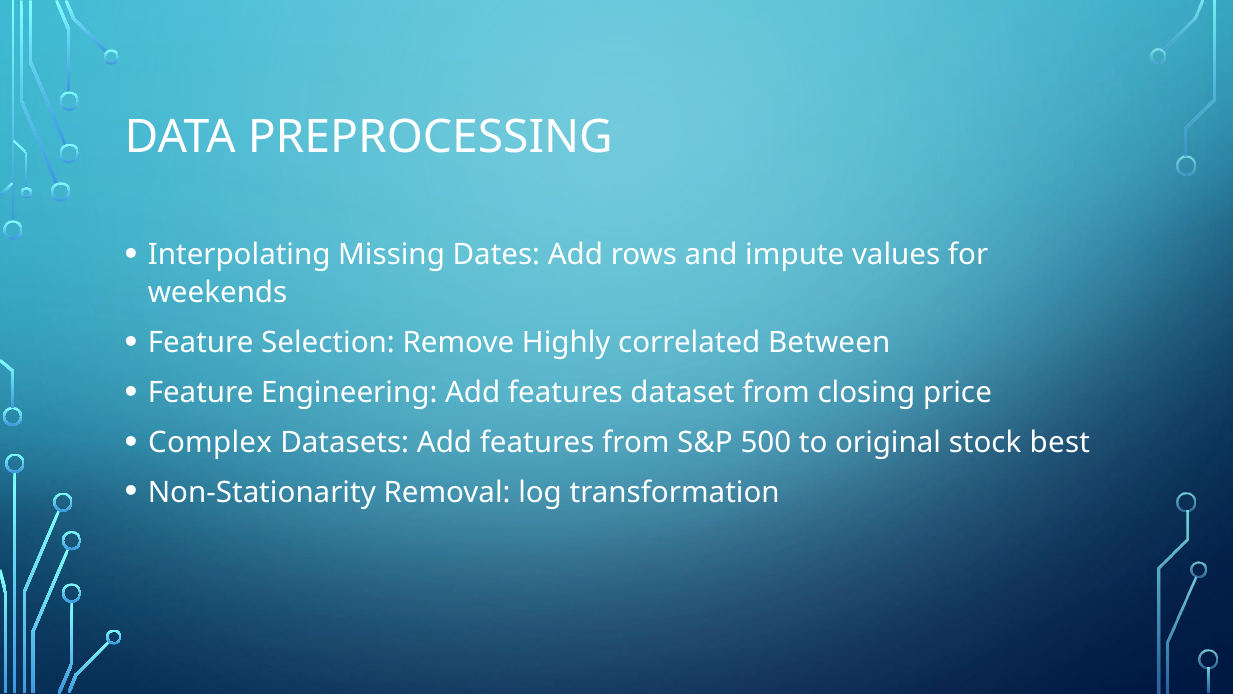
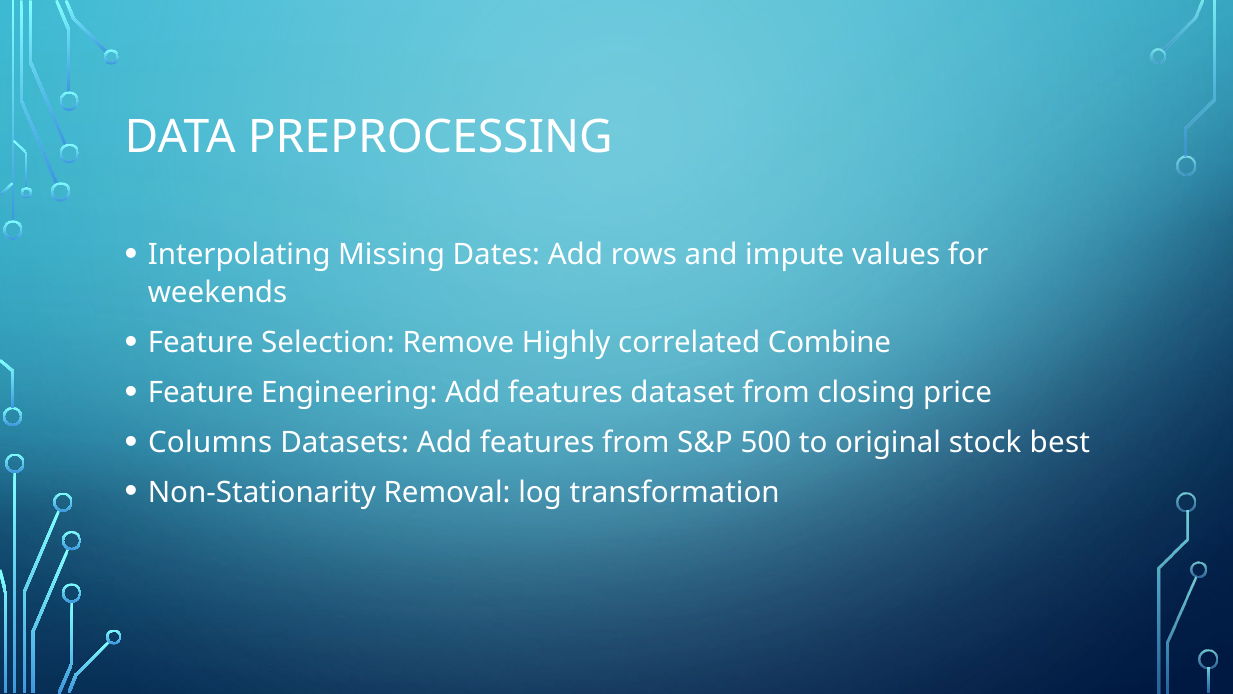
Between: Between -> Combine
Complex: Complex -> Columns
